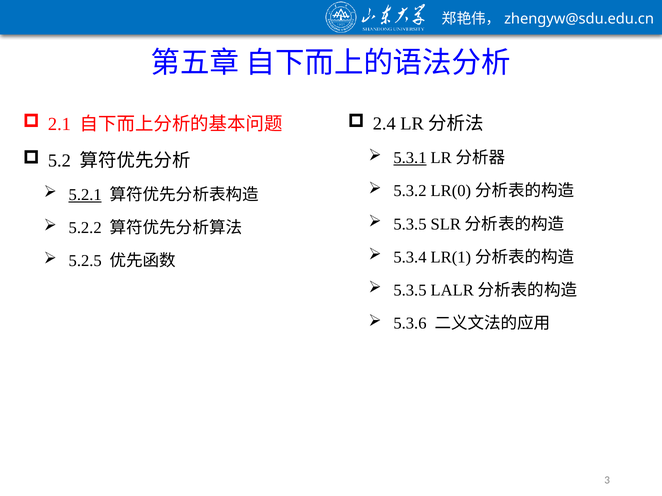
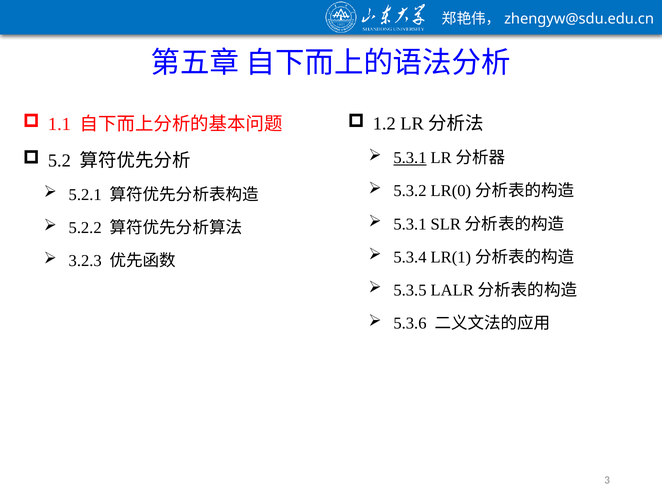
2.1: 2.1 -> 1.1
2.4: 2.4 -> 1.2
5.2.1 underline: present -> none
5.3.5 at (410, 224): 5.3.5 -> 5.3.1
5.2.5: 5.2.5 -> 3.2.3
